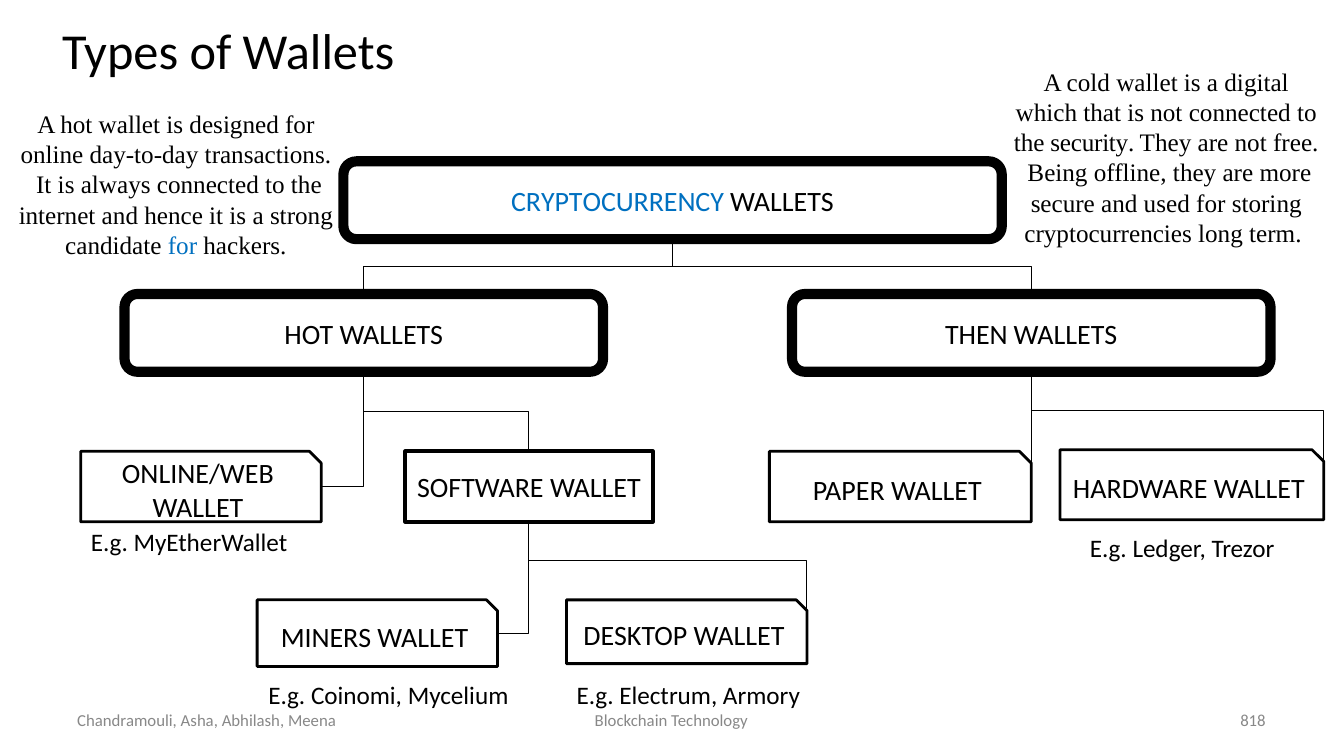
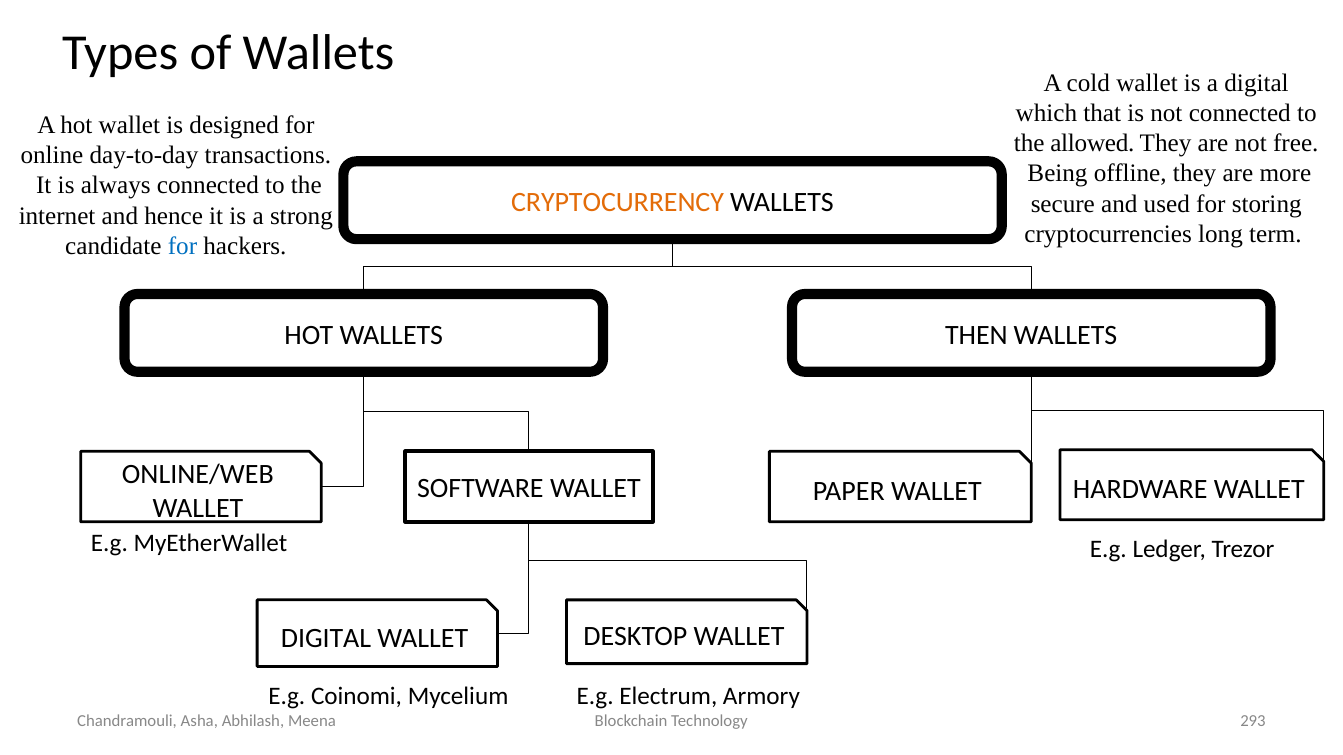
security: security -> allowed
CRYPTOCURRENCY colour: blue -> orange
MINERS at (326, 638): MINERS -> DIGITAL
818: 818 -> 293
